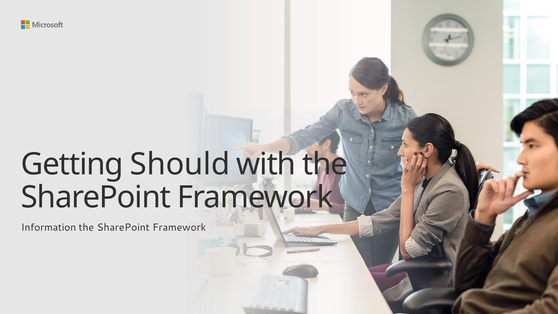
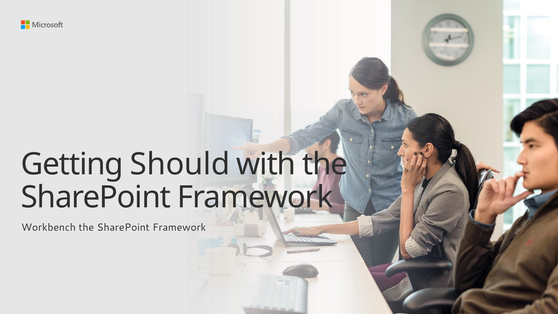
Information: Information -> Workbench
